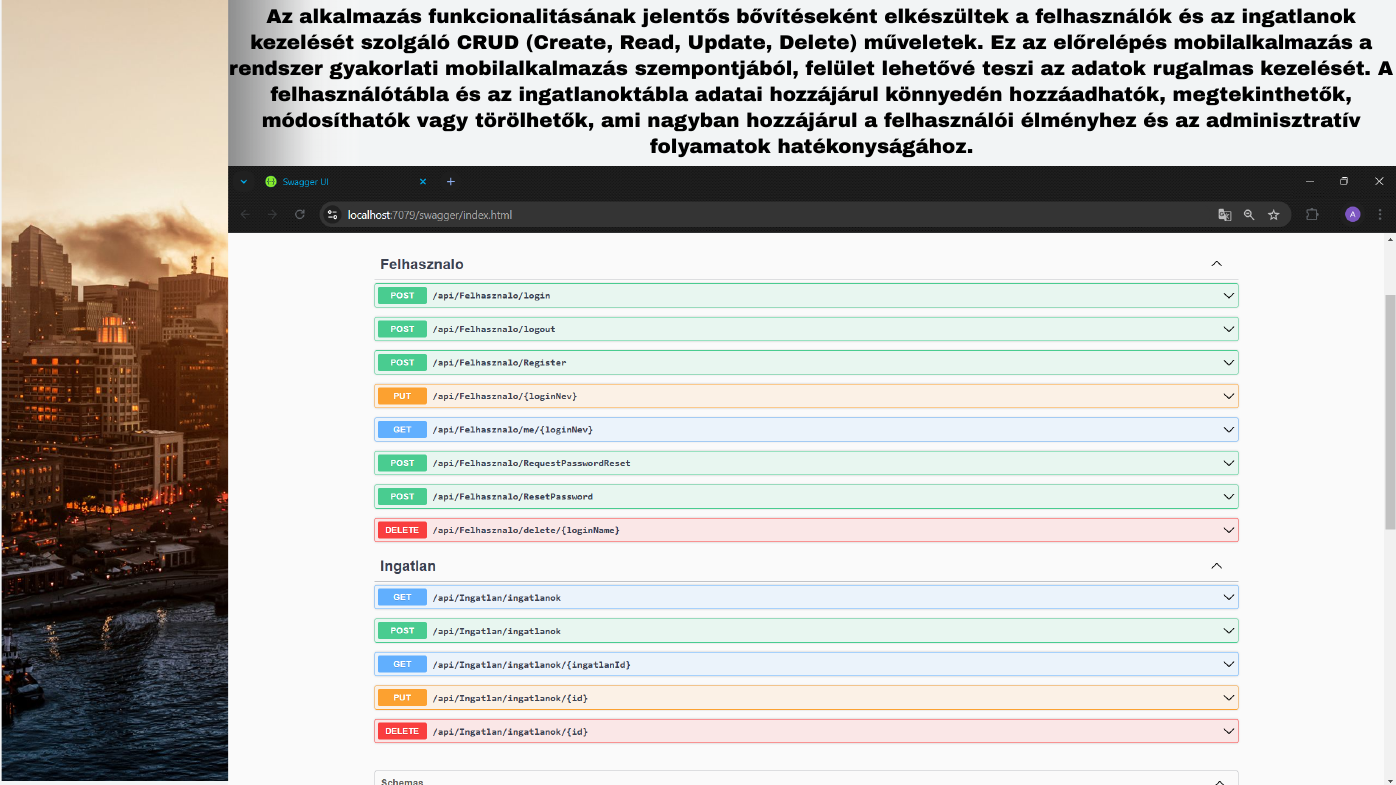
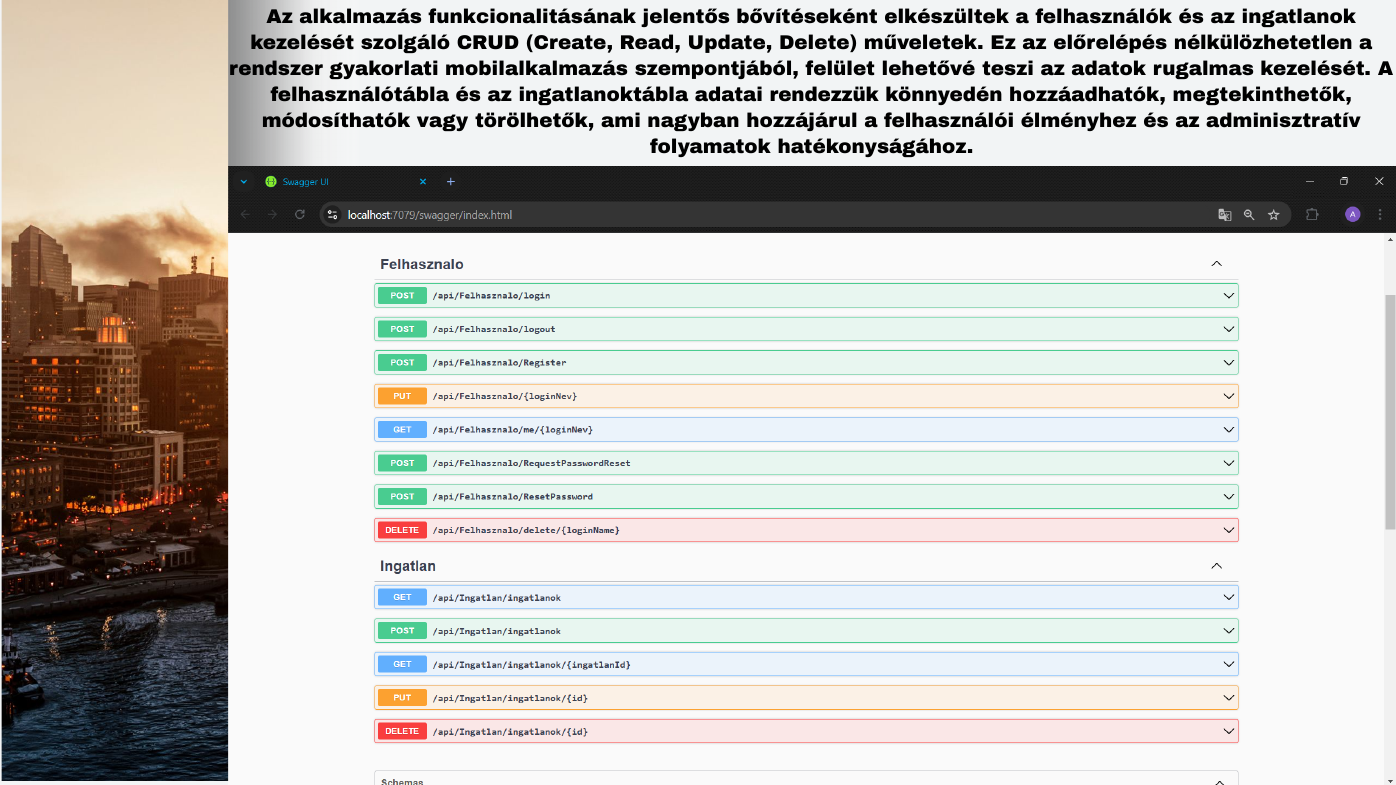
előrelépés mobilalkalmazás: mobilalkalmazás -> nélkülözhetetlen
adatai hozzájárul: hozzájárul -> rendezzük
